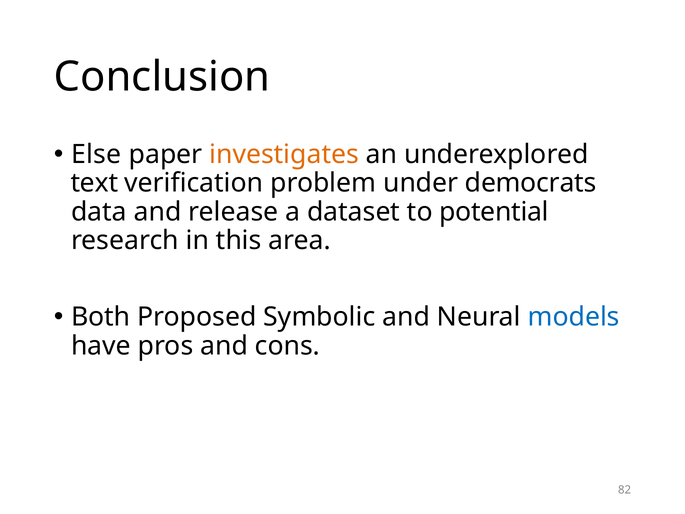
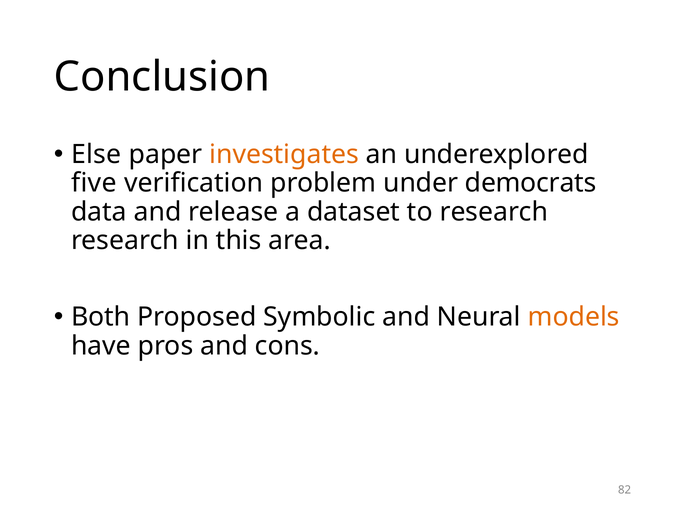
text: text -> five
to potential: potential -> research
models colour: blue -> orange
